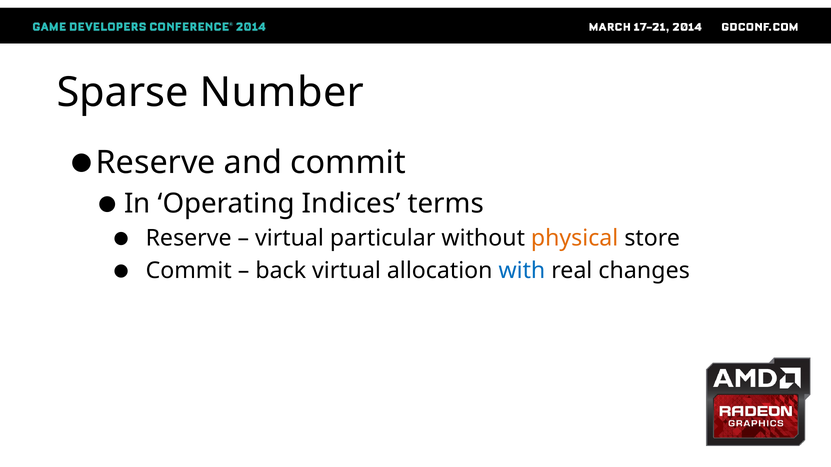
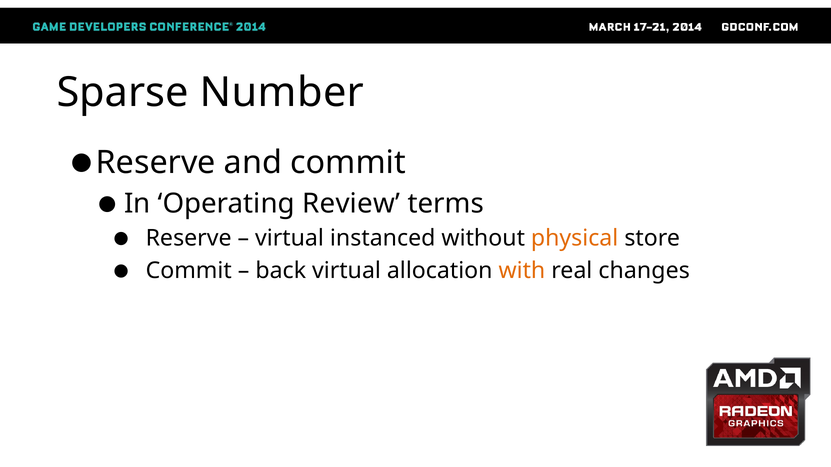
Indices: Indices -> Review
particular: particular -> instanced
with colour: blue -> orange
